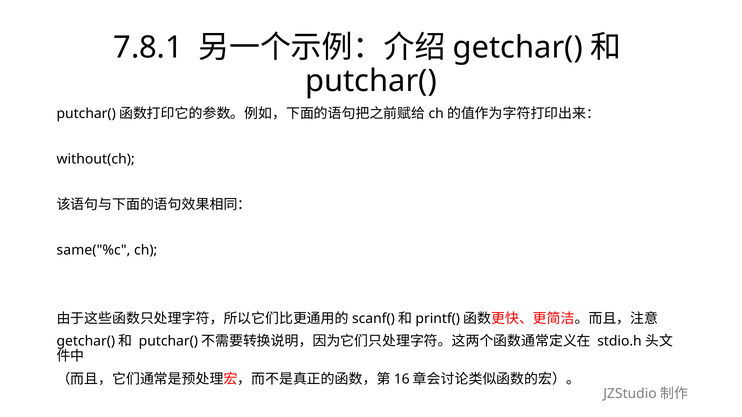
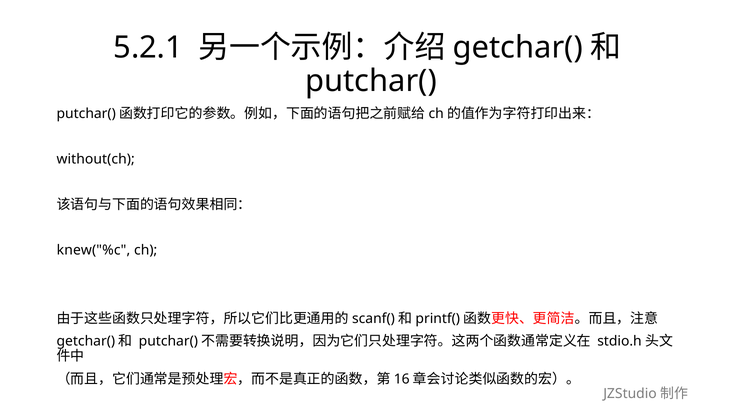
7.8.1: 7.8.1 -> 5.2.1
same("%c: same("%c -> knew("%c
